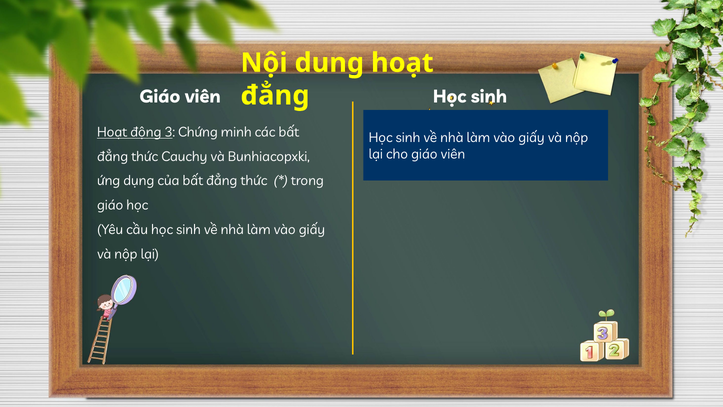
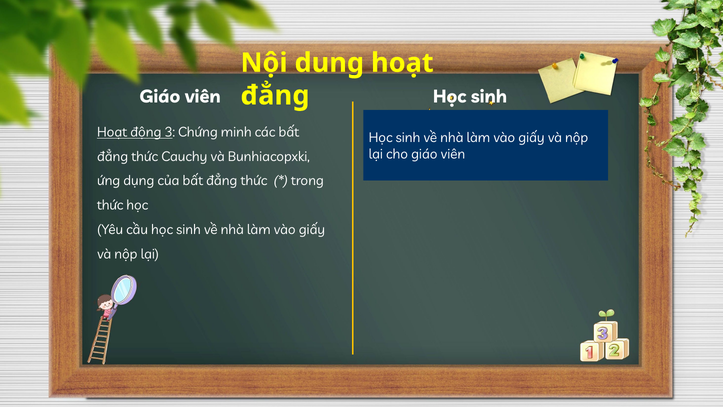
giáo at (110, 205): giáo -> thức
